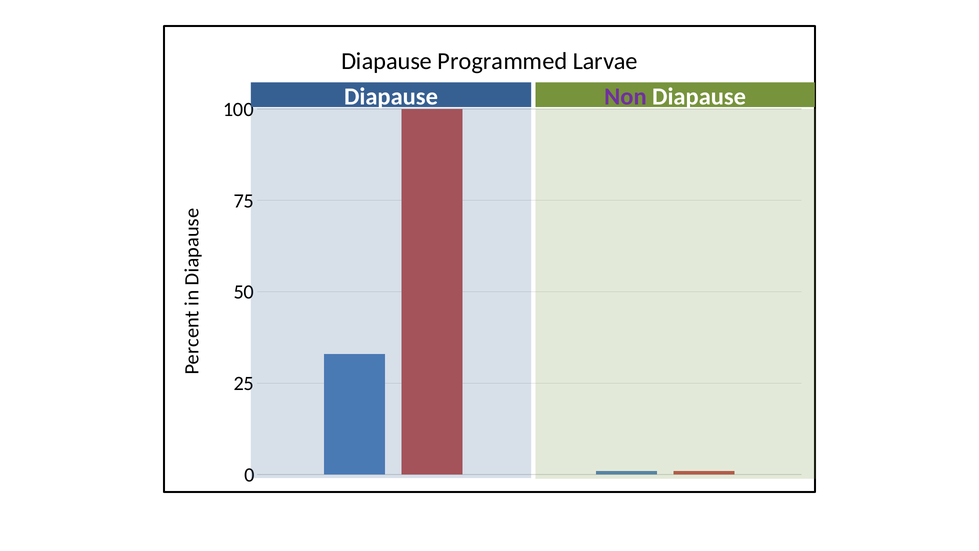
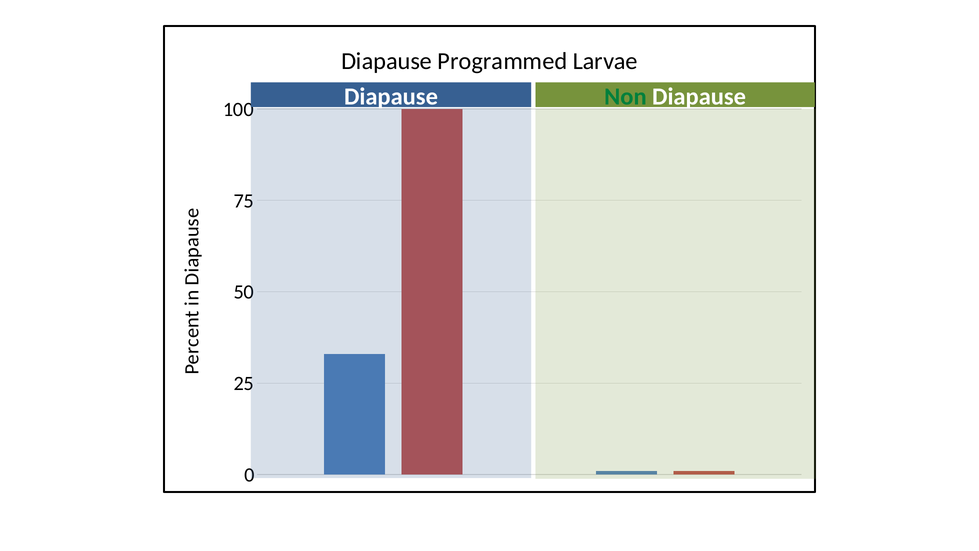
Non colour: purple -> green
